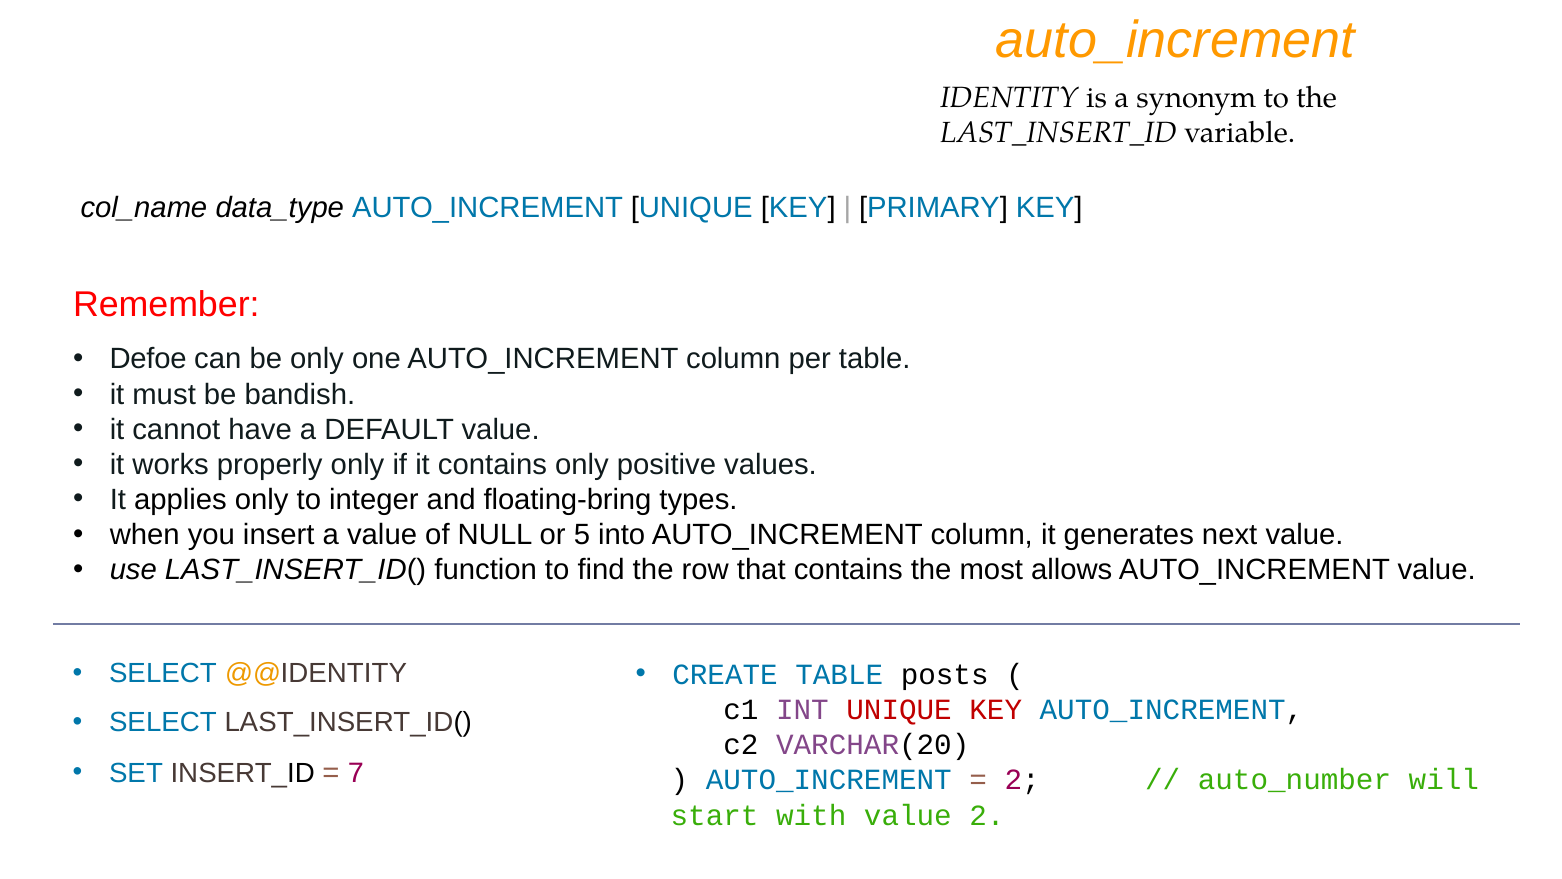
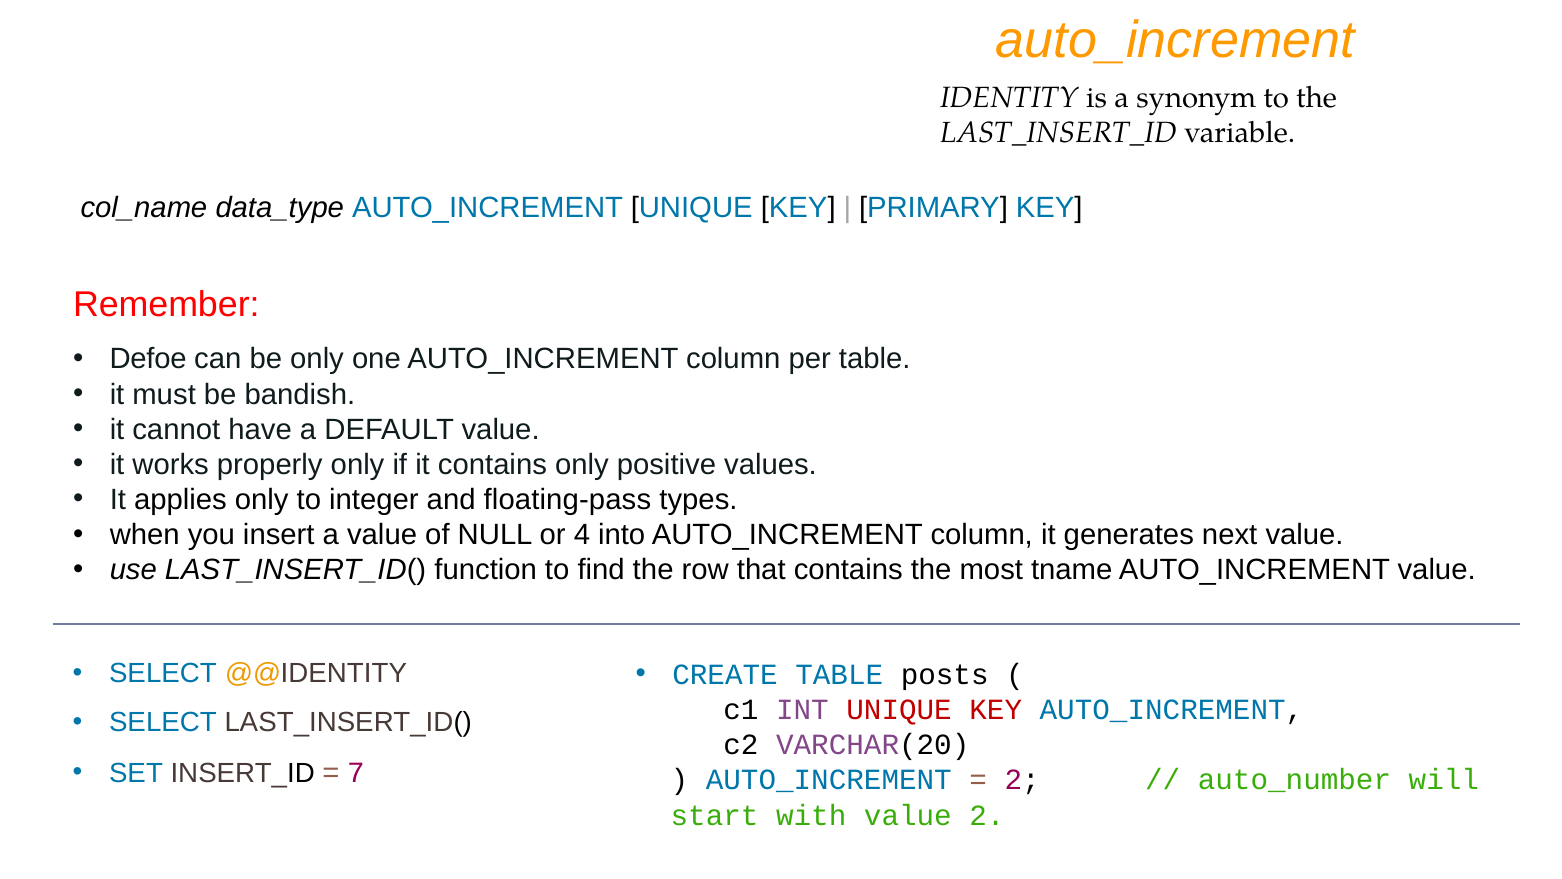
floating-bring: floating-bring -> floating-pass
5: 5 -> 4
allows: allows -> tname
